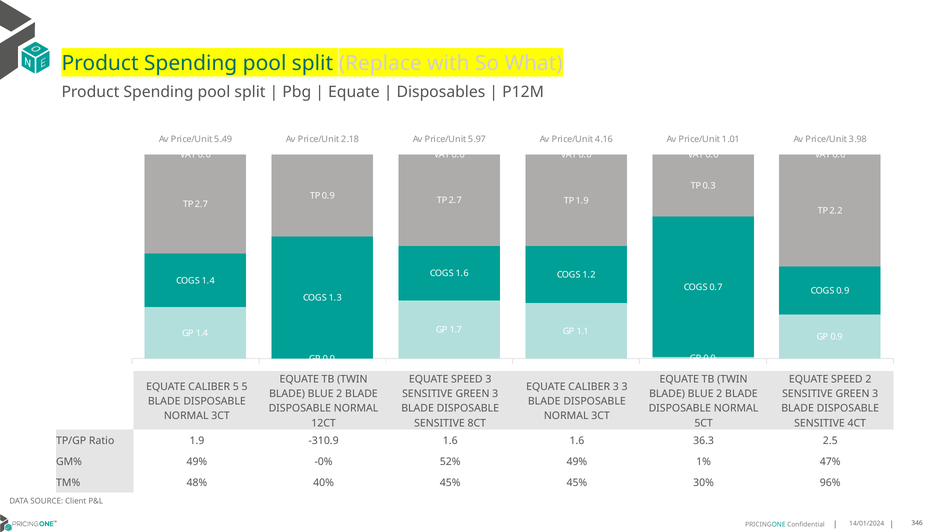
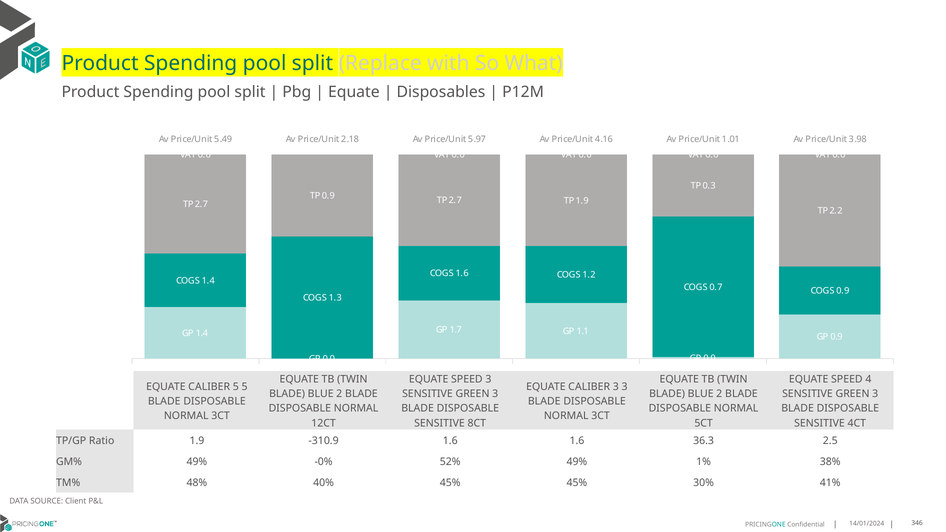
SPEED 2: 2 -> 4
47%: 47% -> 38%
96%: 96% -> 41%
